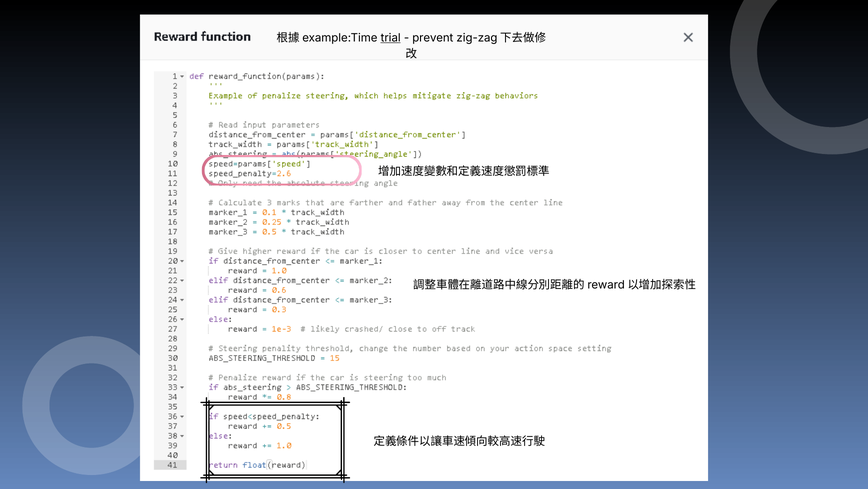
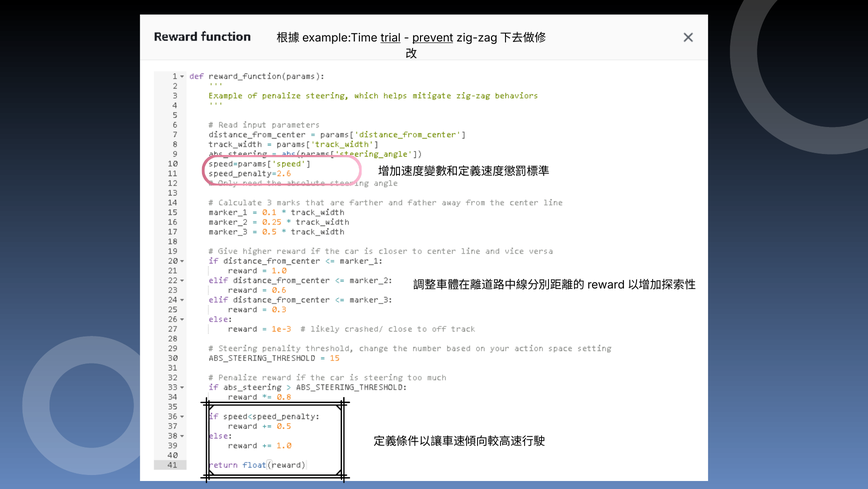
prevent underline: none -> present
